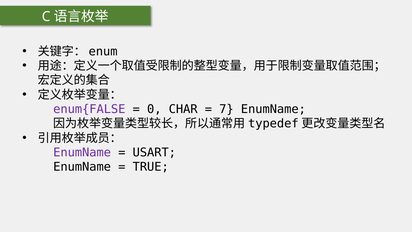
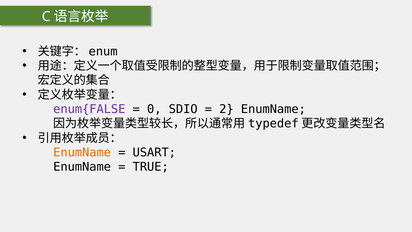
CHAR: CHAR -> SDIO
7: 7 -> 2
EnumName at (82, 152) colour: purple -> orange
